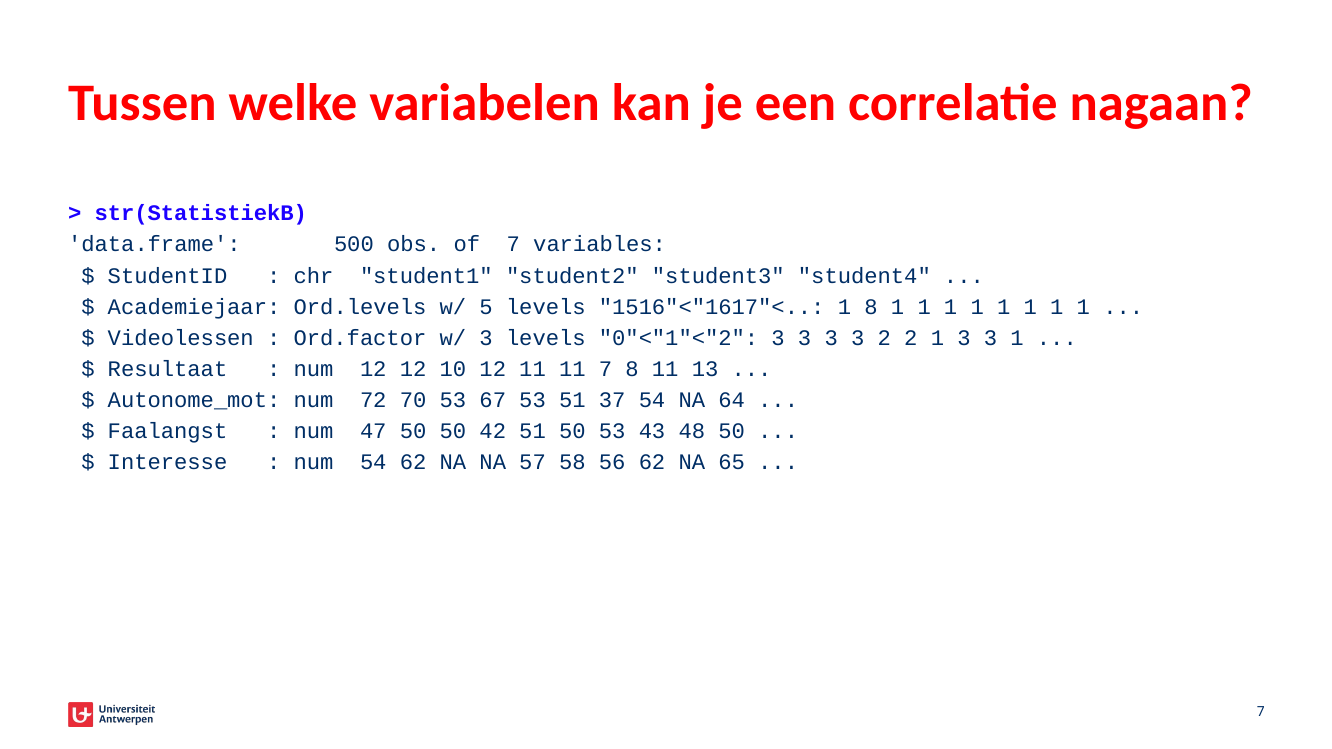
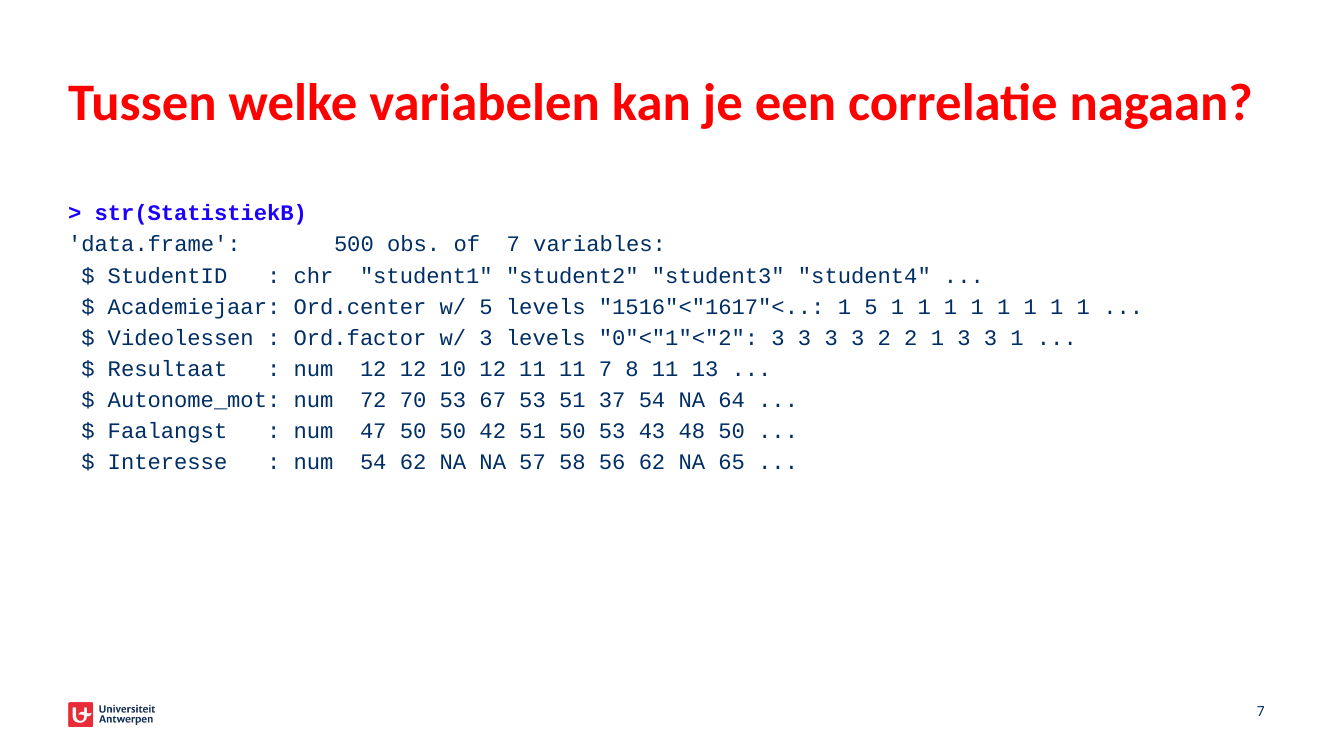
Ord.levels: Ord.levels -> Ord.center
1 8: 8 -> 5
